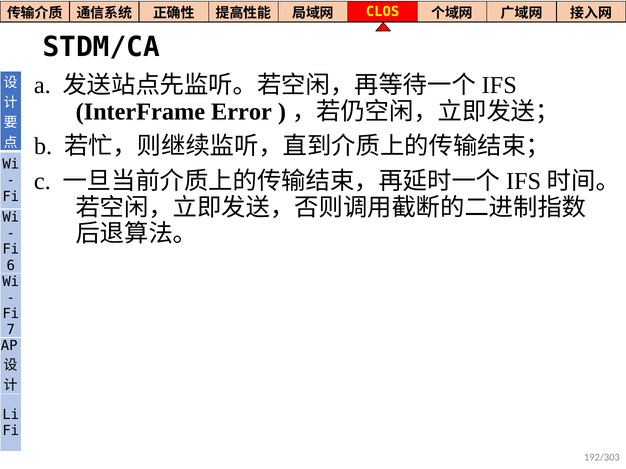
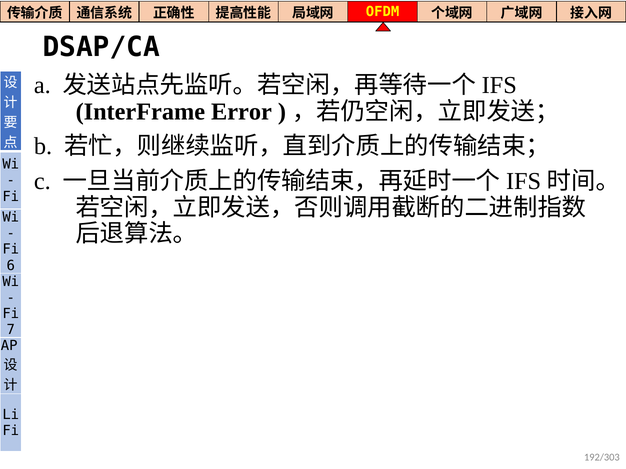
CLOS: CLOS -> OFDM
STDM/CA: STDM/CA -> DSAP/CA
